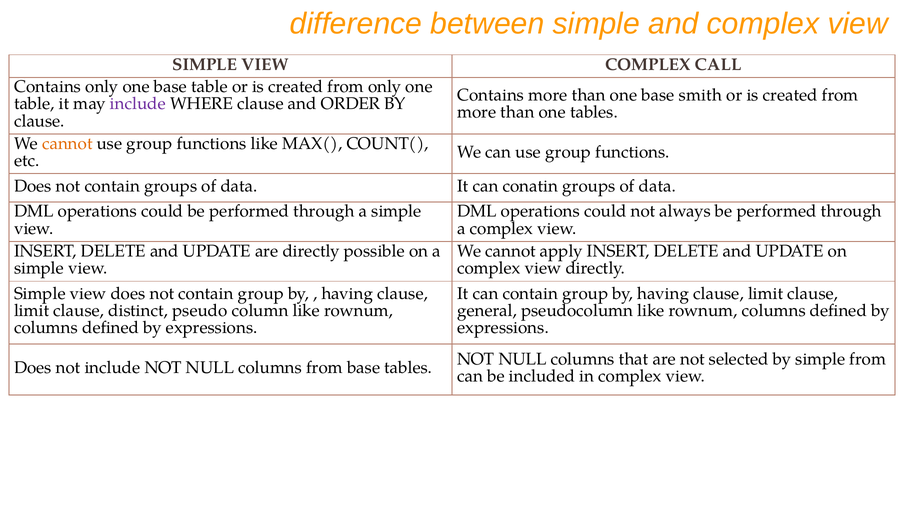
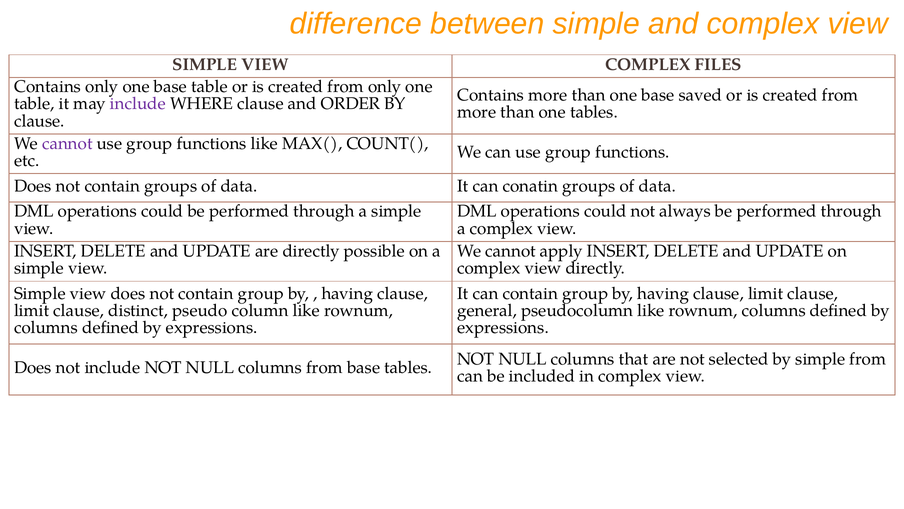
CALL: CALL -> FILES
smith: smith -> saved
cannot at (67, 143) colour: orange -> purple
